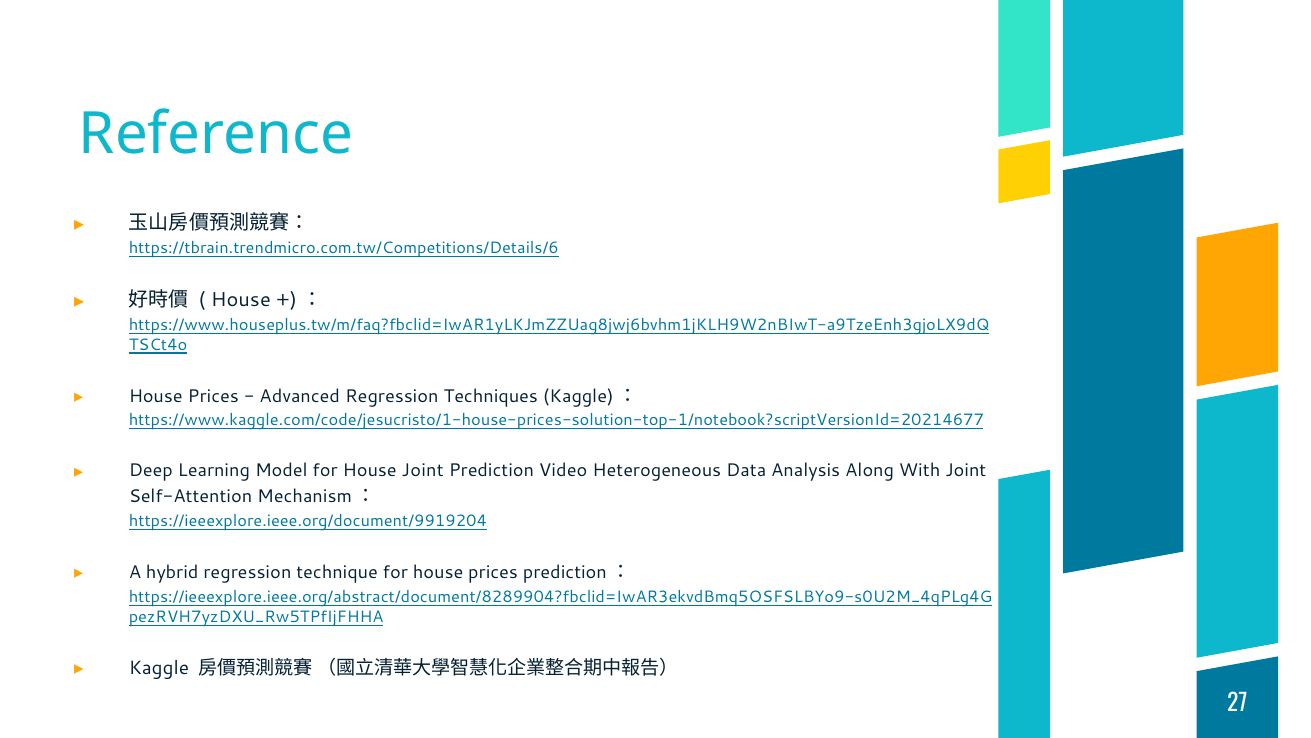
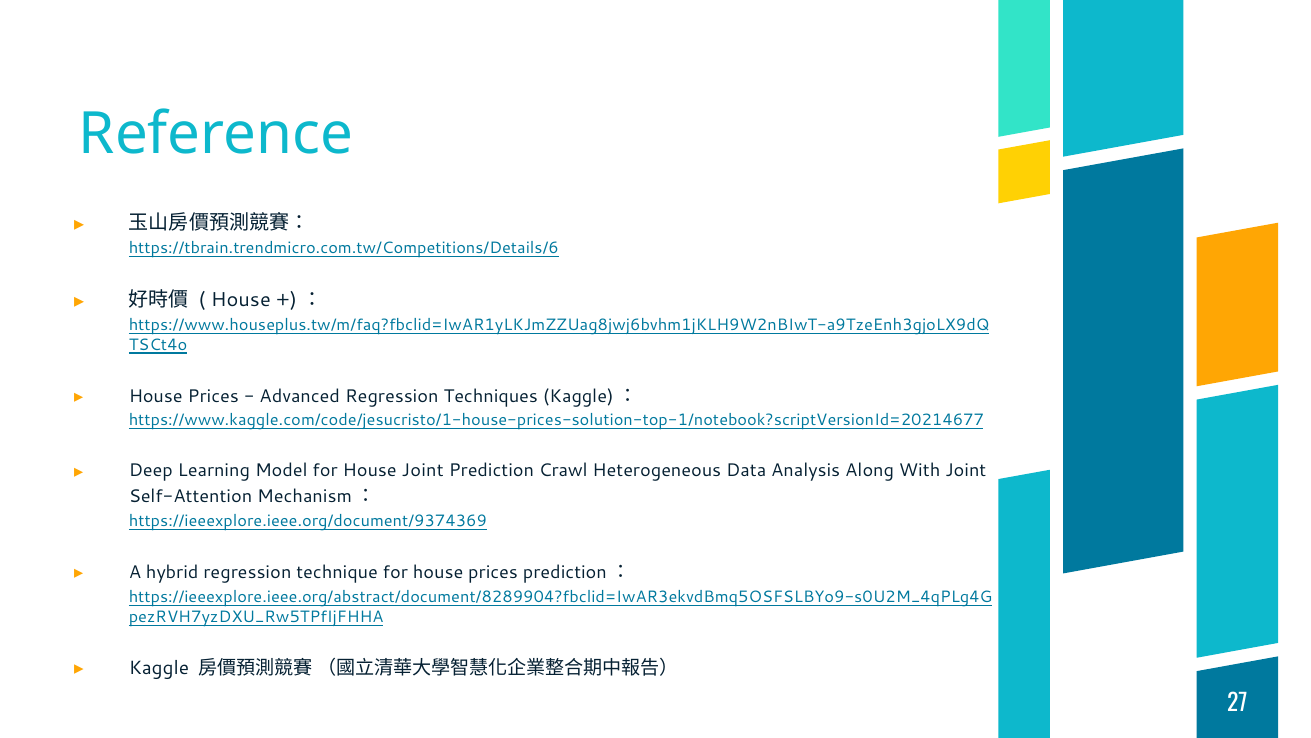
Video: Video -> Crawl
https://ieeexplore.ieee.org/document/9919204: https://ieeexplore.ieee.org/document/9919204 -> https://ieeexplore.ieee.org/document/9374369
